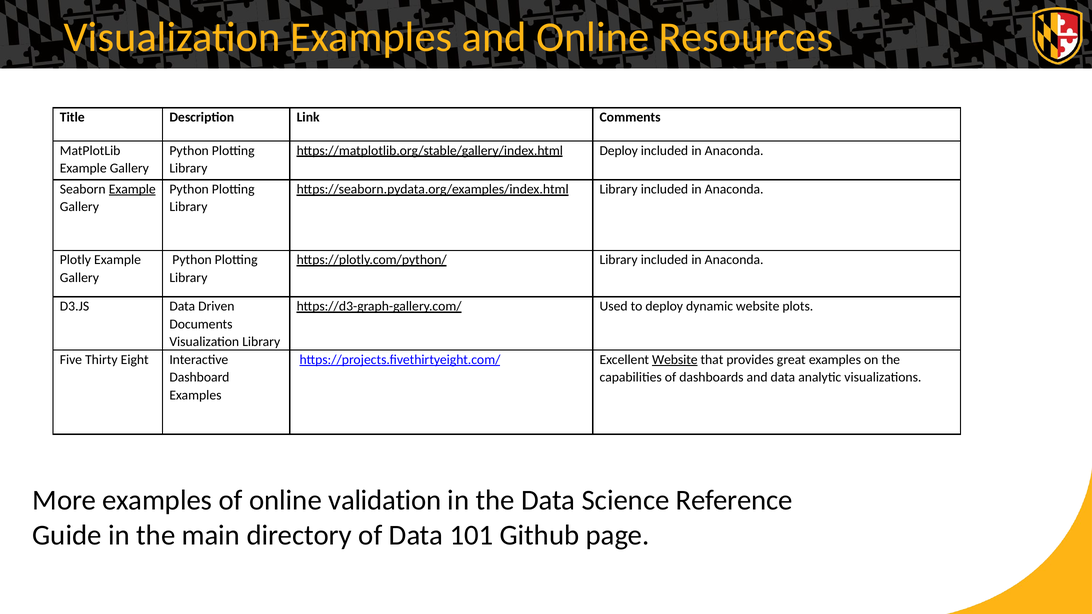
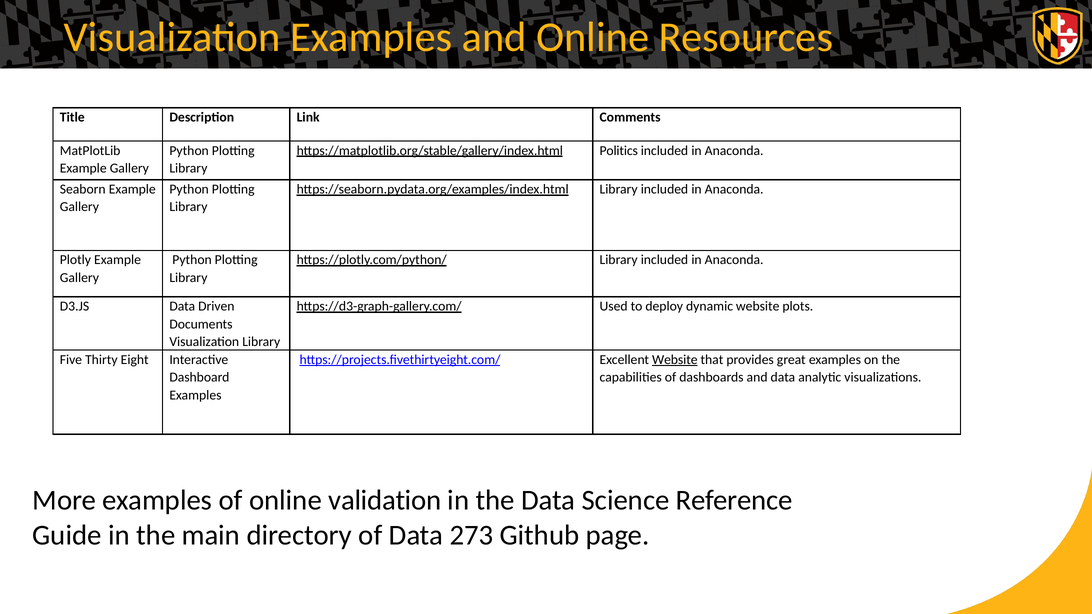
https://matplotlib.org/stable/gallery/index.html Deploy: Deploy -> Politics
Example at (132, 189) underline: present -> none
101: 101 -> 273
